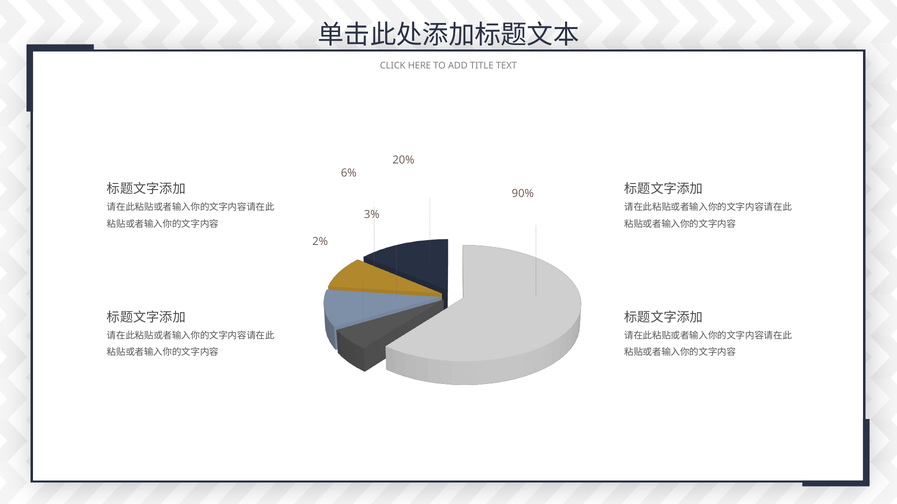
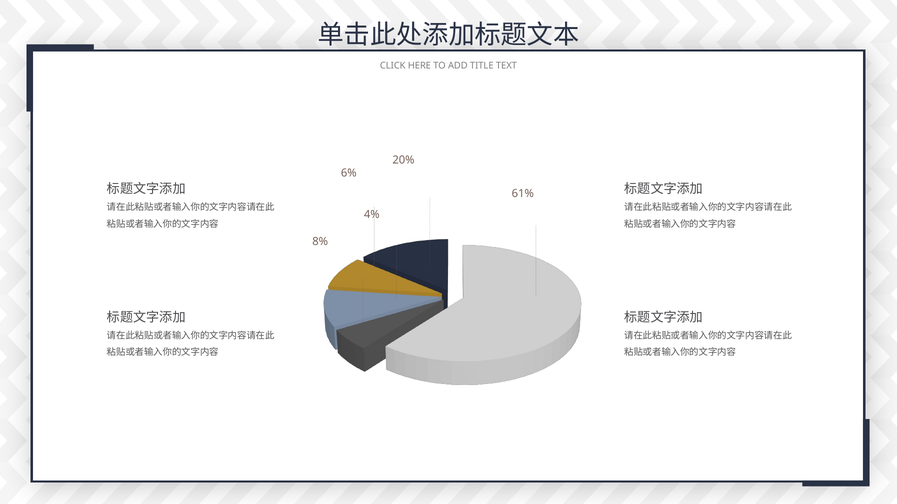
90%: 90% -> 61%
3%: 3% -> 4%
2%: 2% -> 8%
